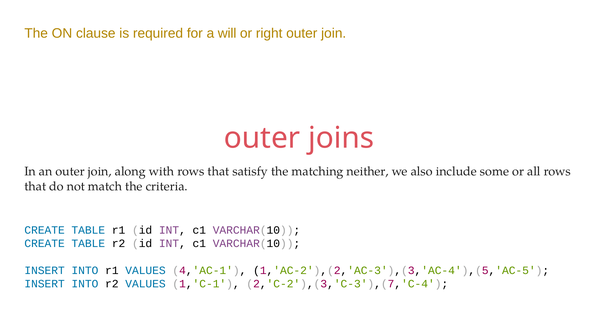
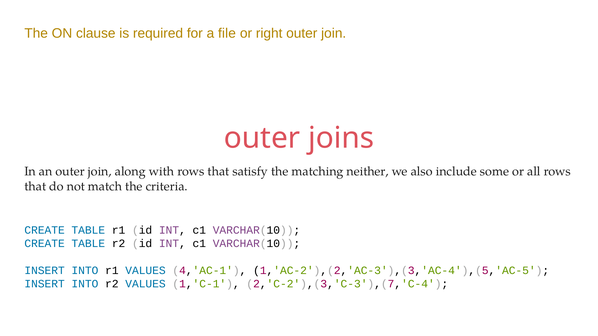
will: will -> file
